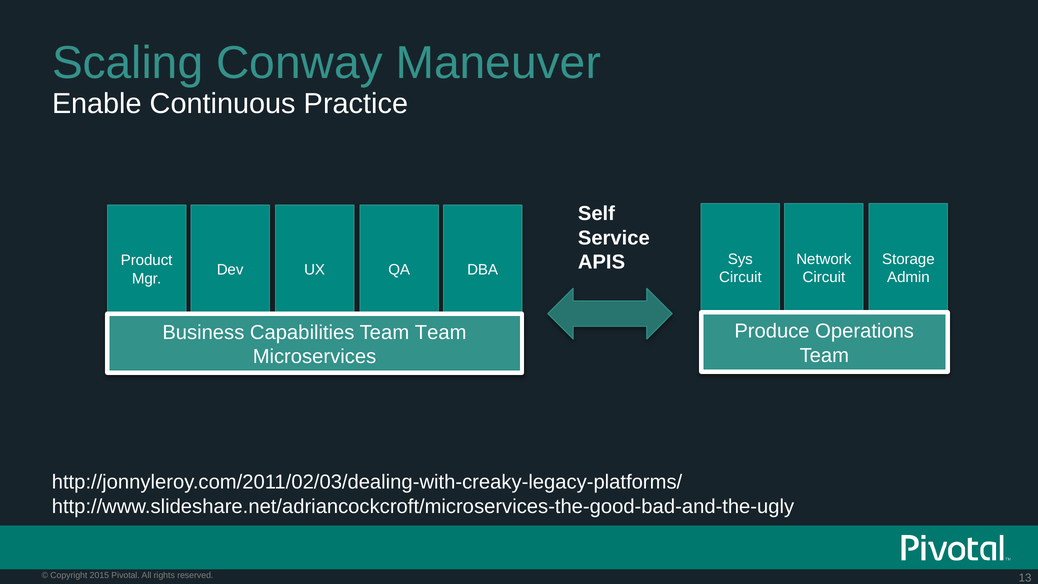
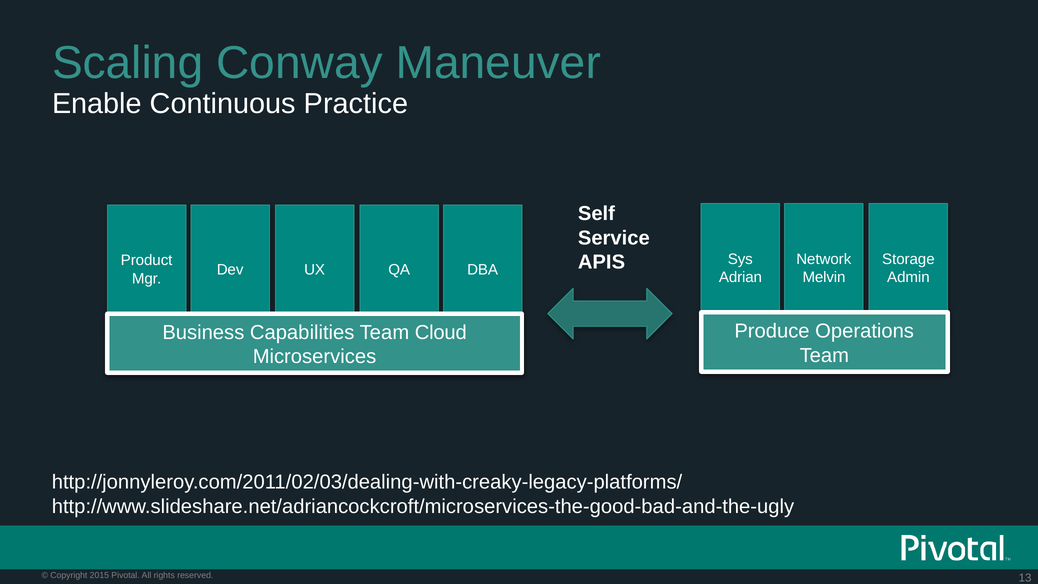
Circuit at (740, 277): Circuit -> Adrian
Circuit at (824, 277): Circuit -> Melvin
Team Team: Team -> Cloud
